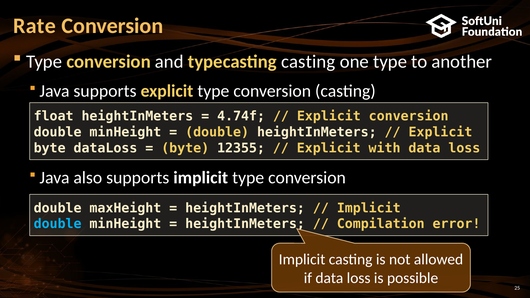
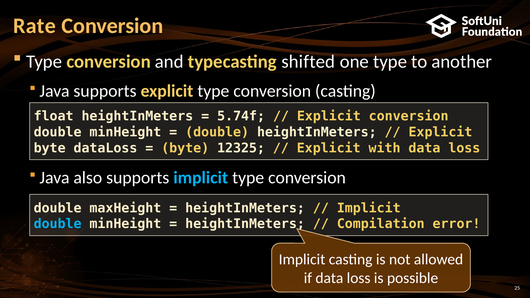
typecasting casting: casting -> shifted
4.74f: 4.74f -> 5.74f
12355: 12355 -> 12325
implicit at (201, 178) colour: white -> light blue
